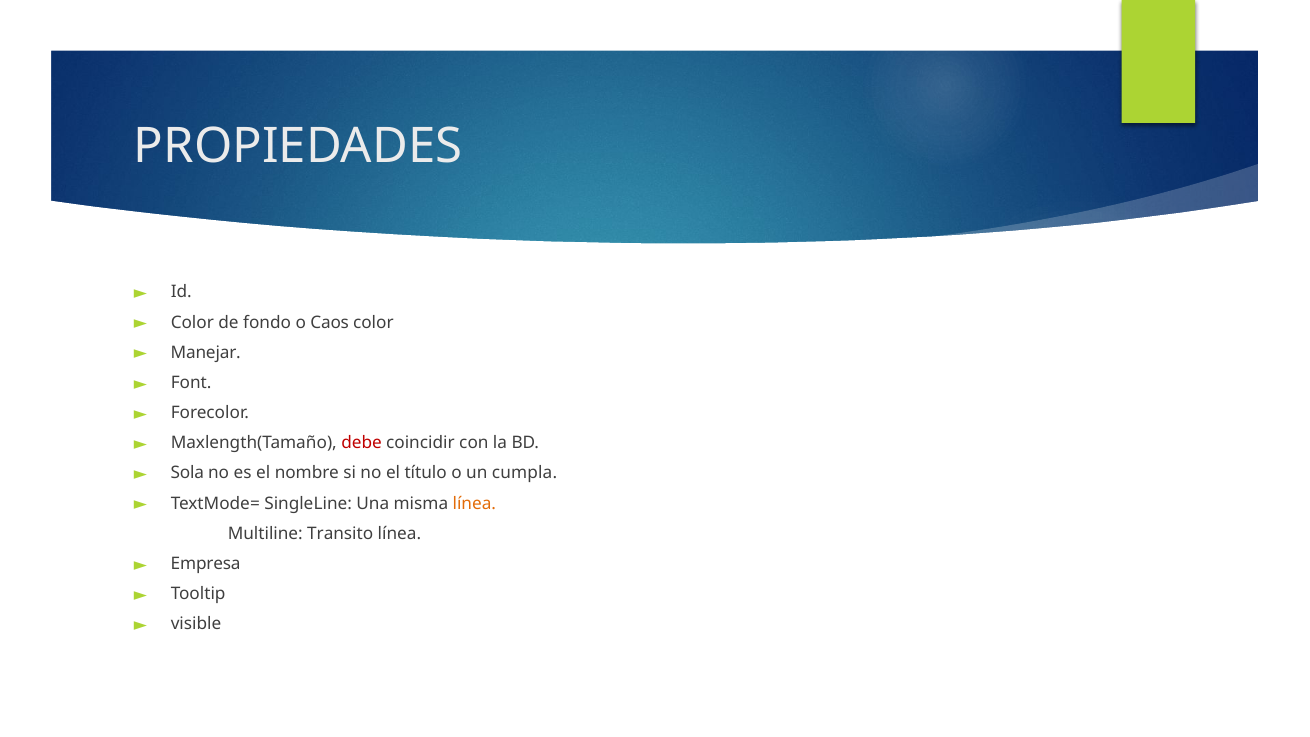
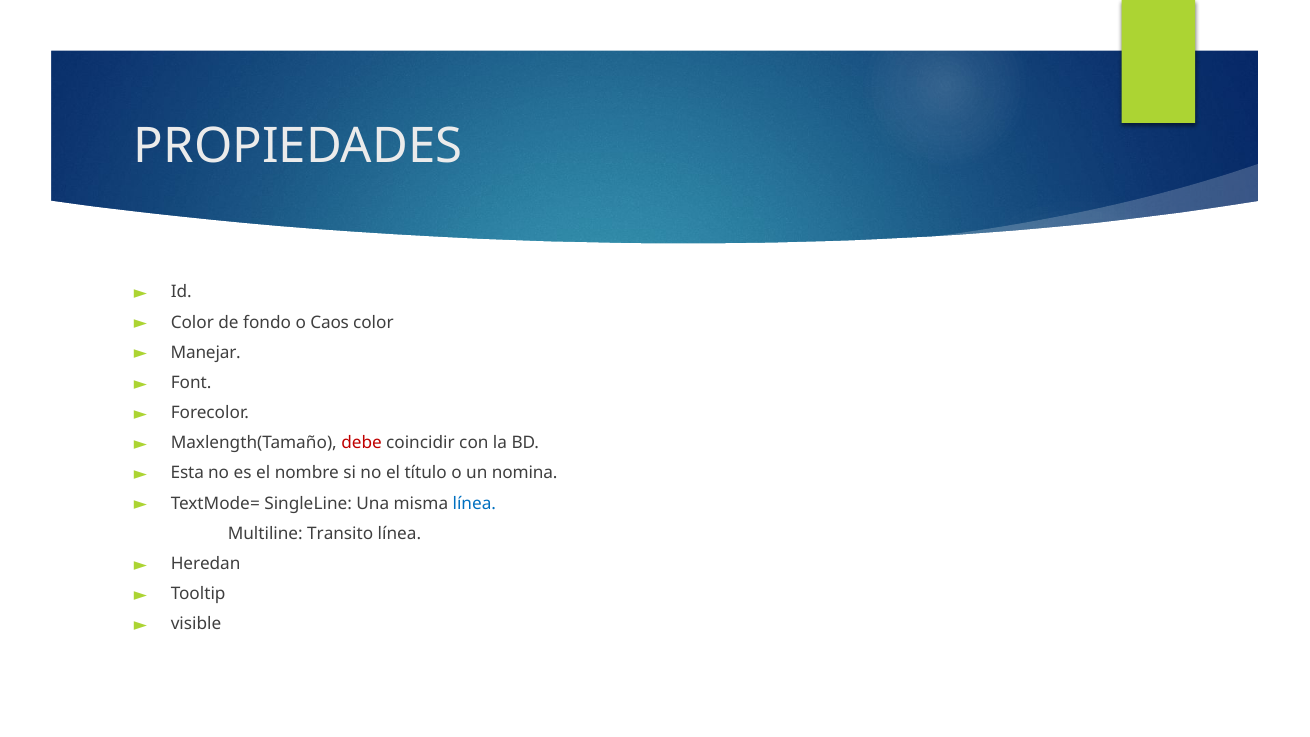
Sola: Sola -> Esta
cumpla: cumpla -> nomina
línea at (474, 503) colour: orange -> blue
Empresa: Empresa -> Heredan
